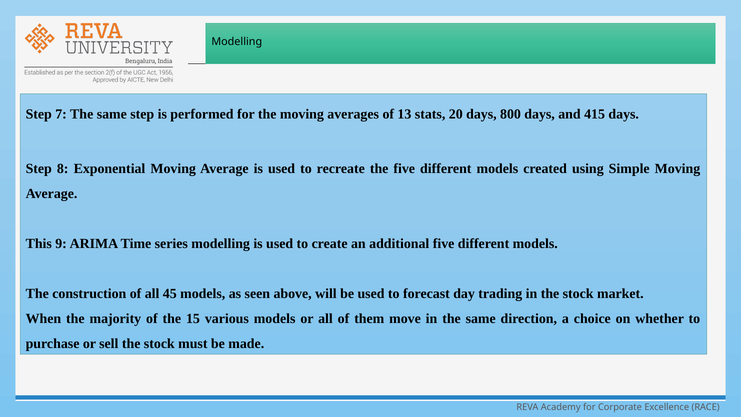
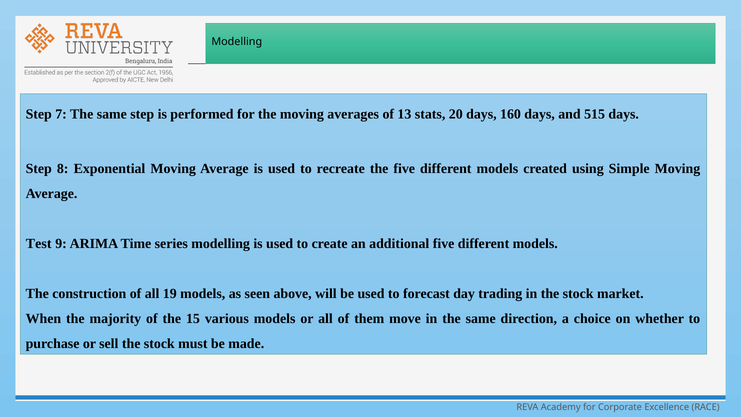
800: 800 -> 160
415: 415 -> 515
This: This -> Test
45: 45 -> 19
